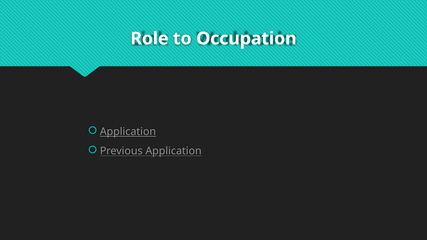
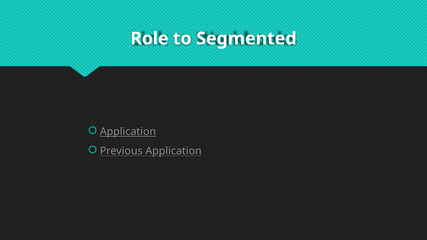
Occupation: Occupation -> Segmented
